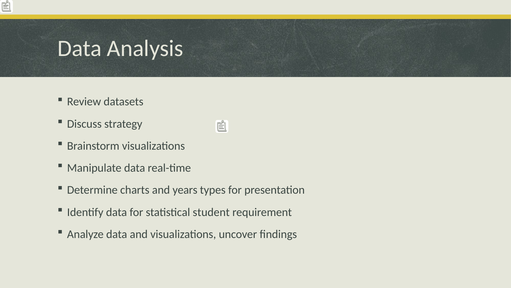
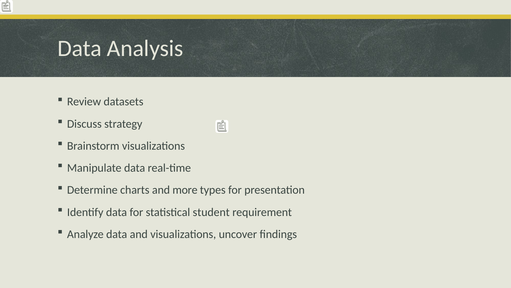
years: years -> more
